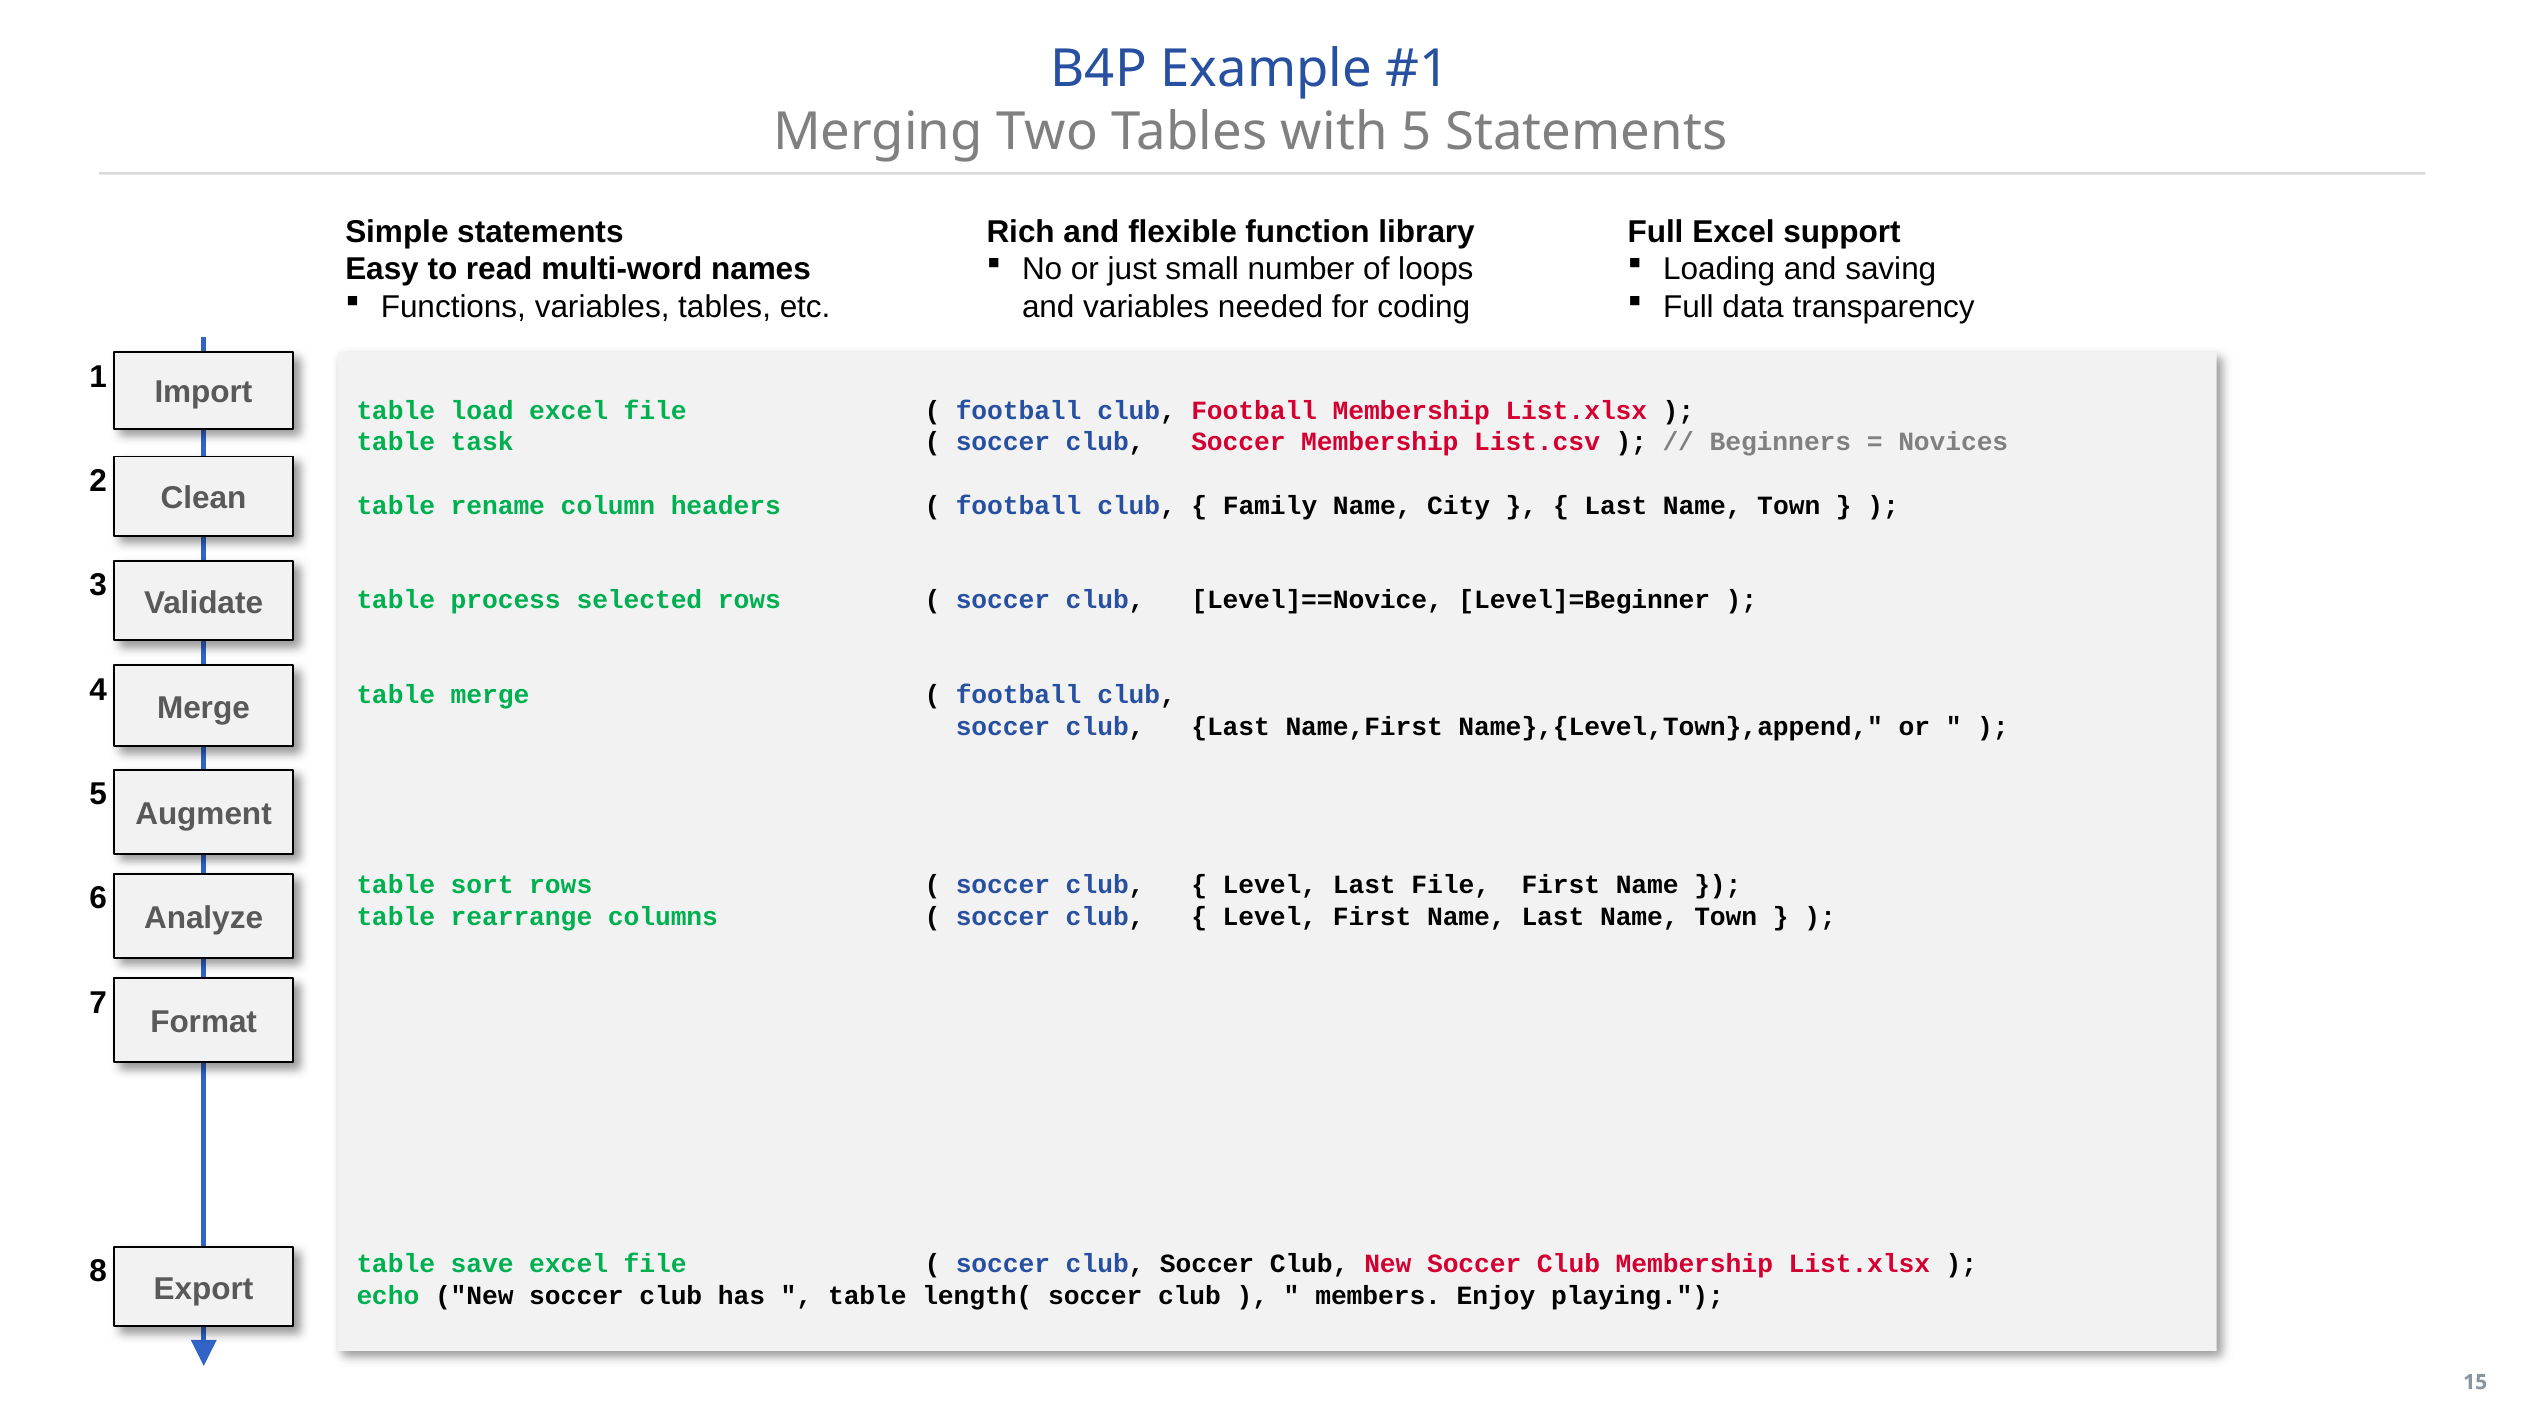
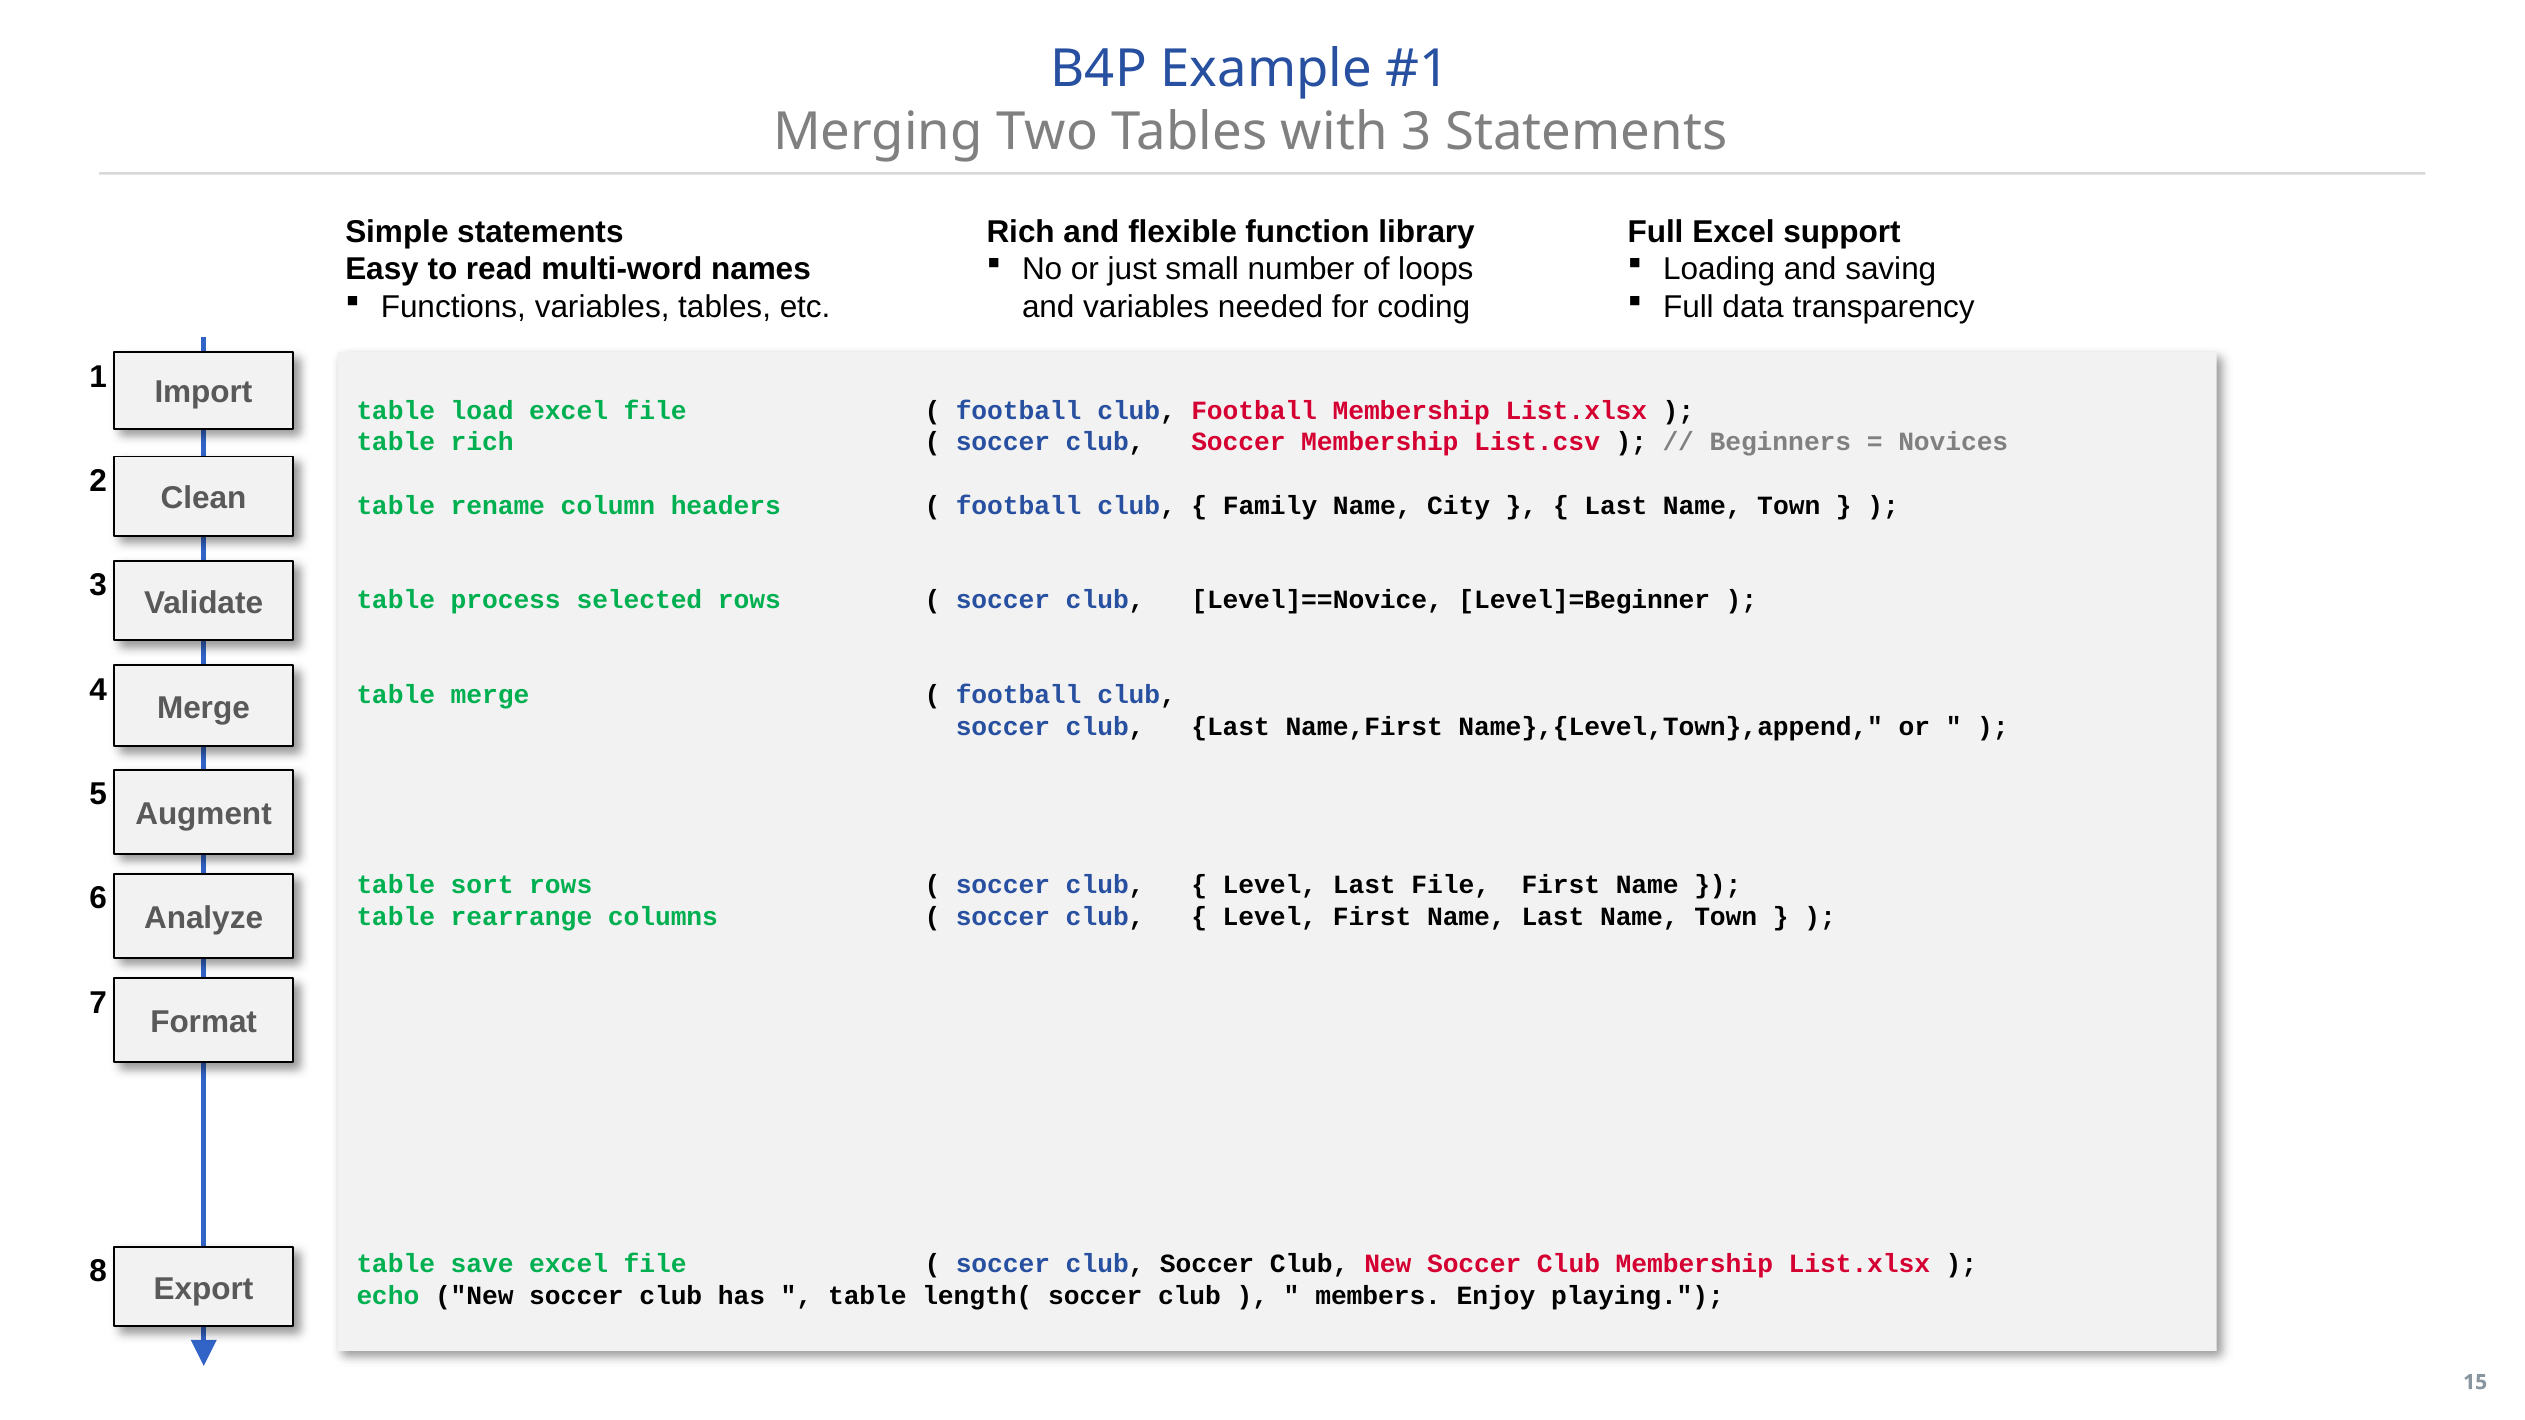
with 5: 5 -> 3
table task: task -> rich
